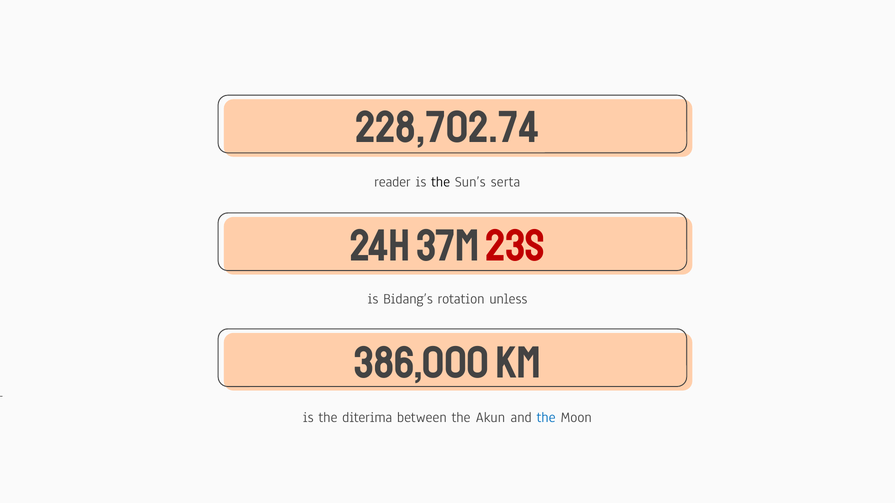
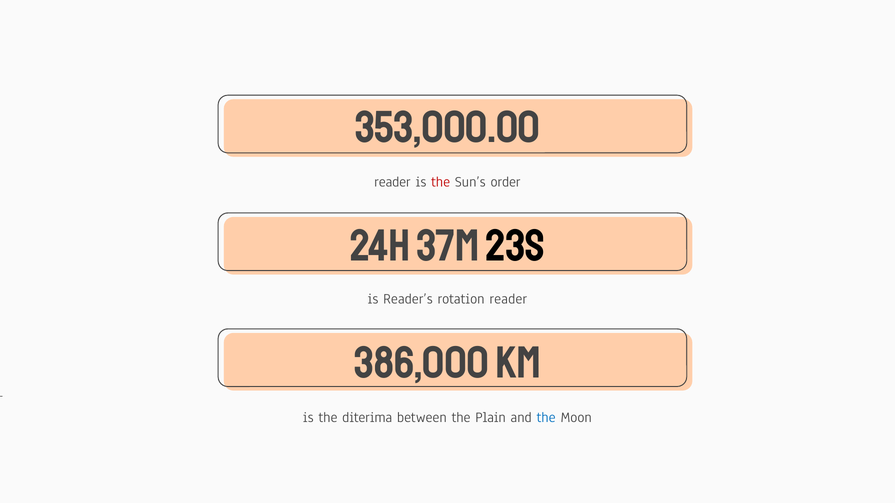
228,702.74: 228,702.74 -> 353,000.00
the at (441, 182) colour: black -> red
serta: serta -> order
23s colour: red -> black
Bidang’s: Bidang’s -> Reader’s
rotation unless: unless -> reader
Akun: Akun -> Plain
